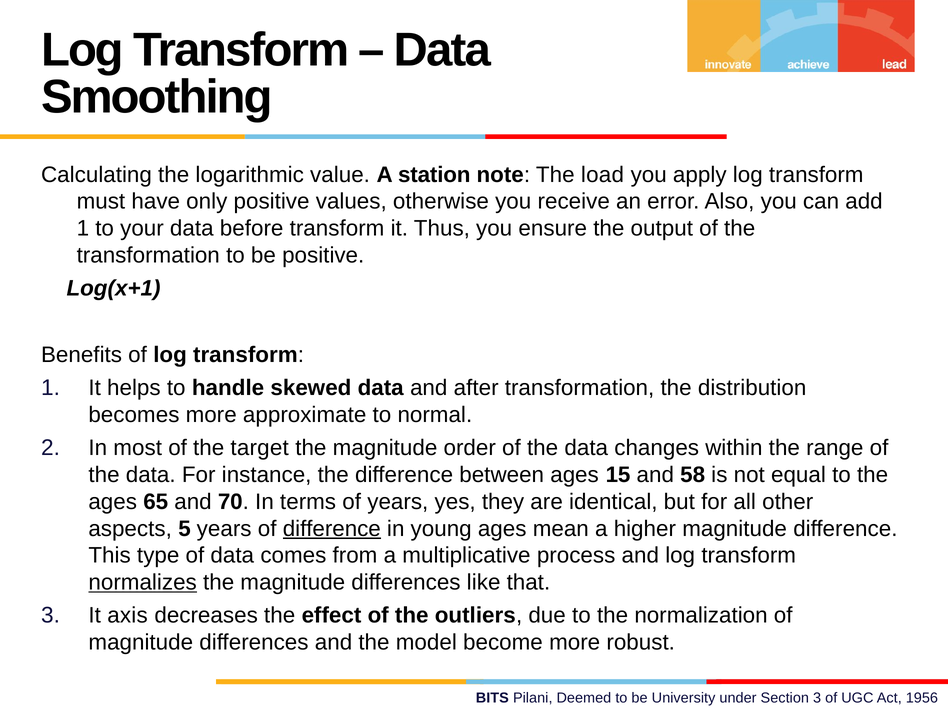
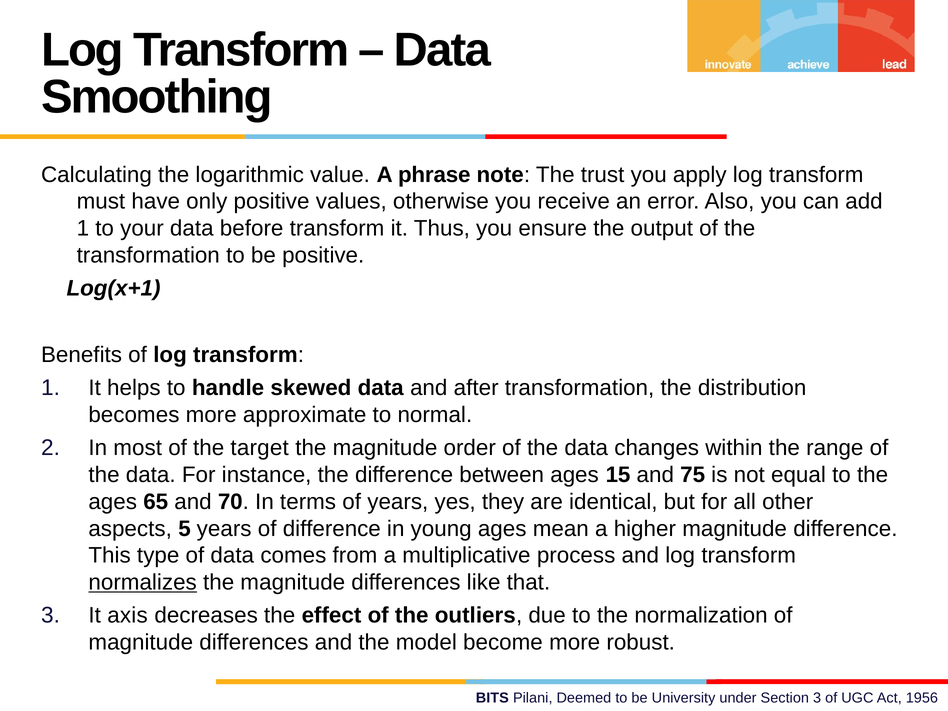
station: station -> phrase
load: load -> trust
58: 58 -> 75
difference at (332, 529) underline: present -> none
